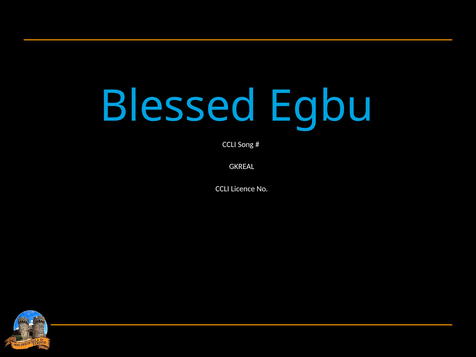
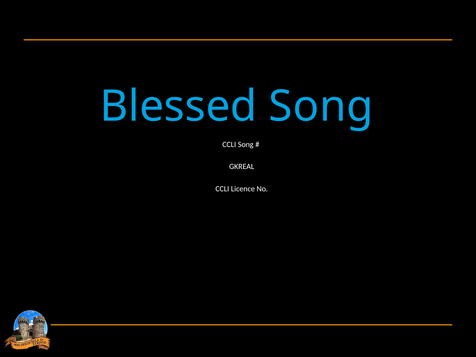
Blessed Egbu: Egbu -> Song
